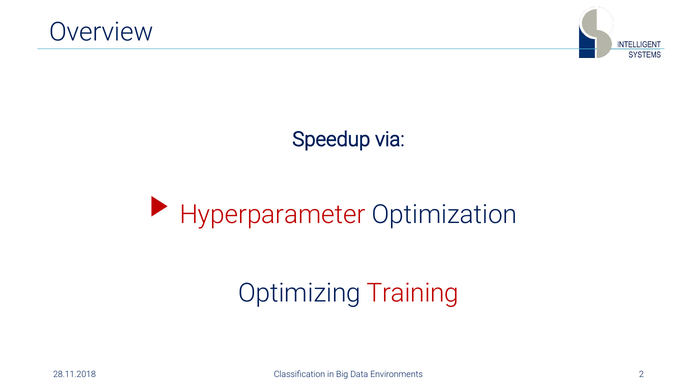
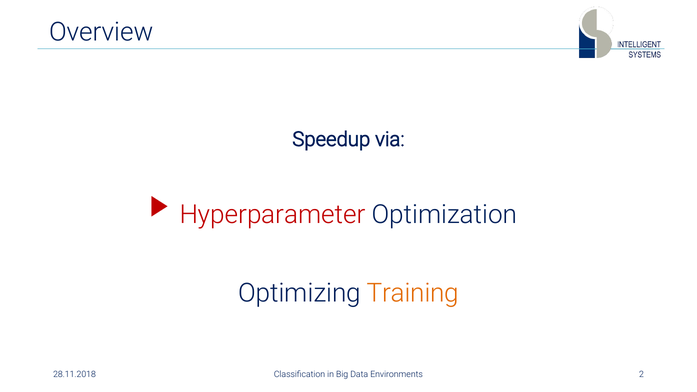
Training colour: red -> orange
